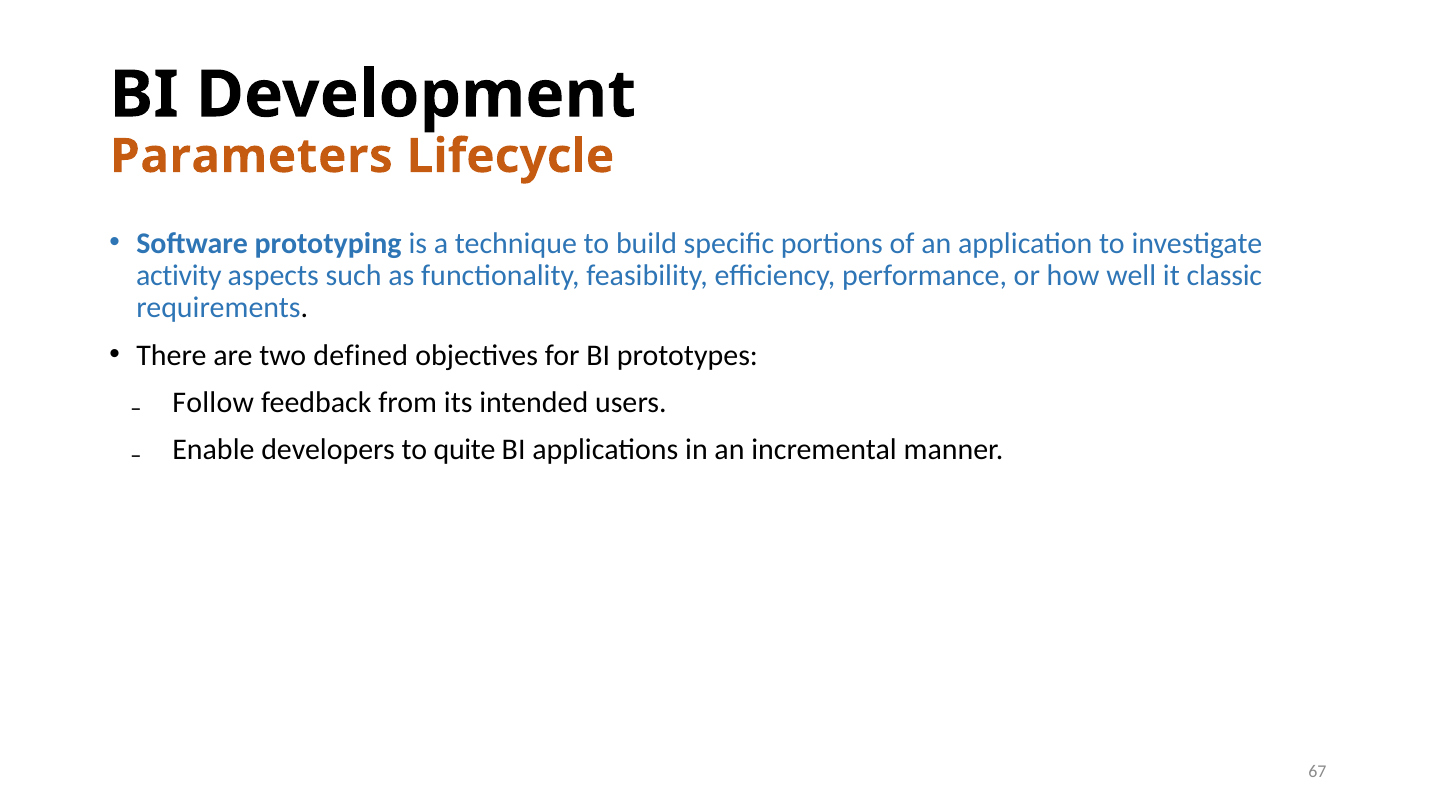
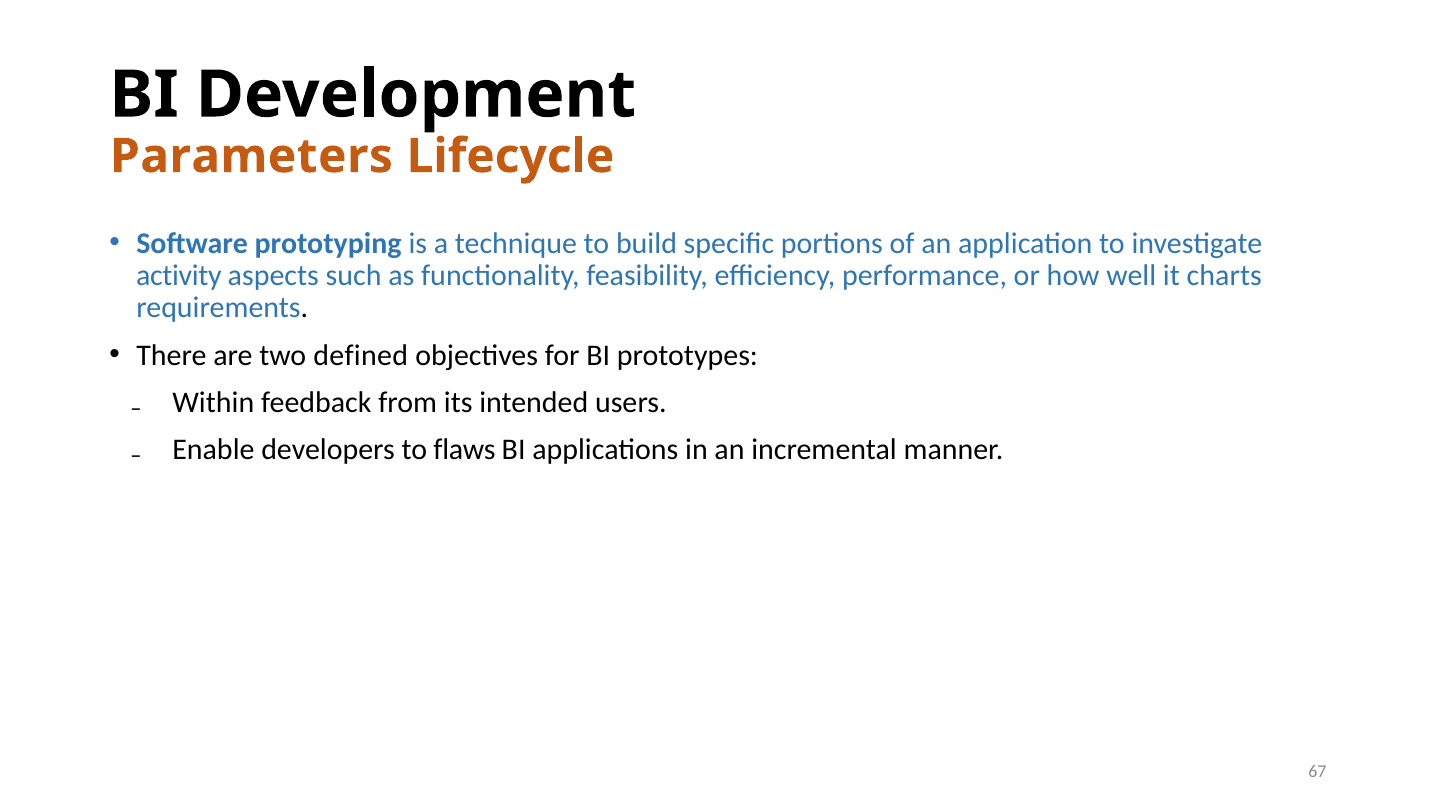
classic: classic -> charts
Follow: Follow -> Within
quite: quite -> flaws
